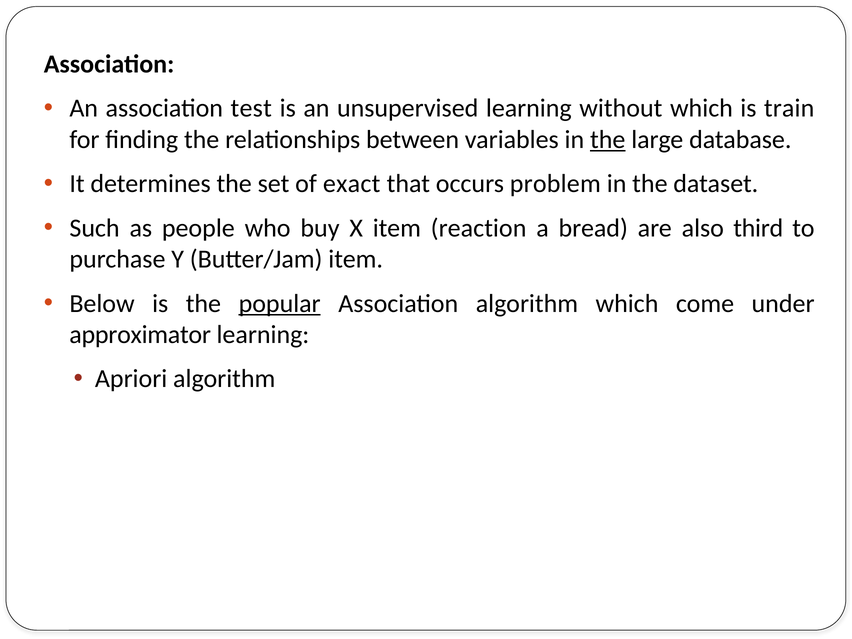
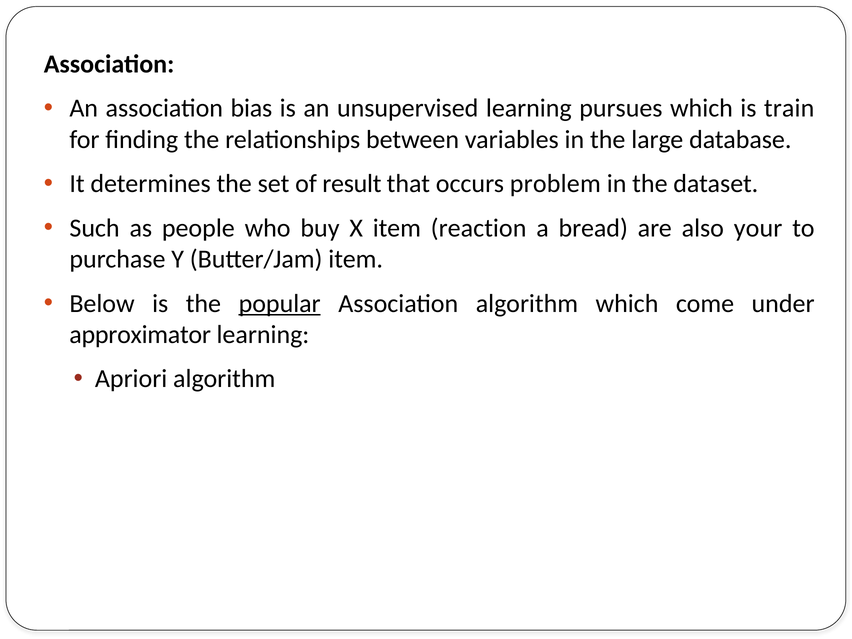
test: test -> bias
without: without -> pursues
the at (608, 140) underline: present -> none
exact: exact -> result
third: third -> your
